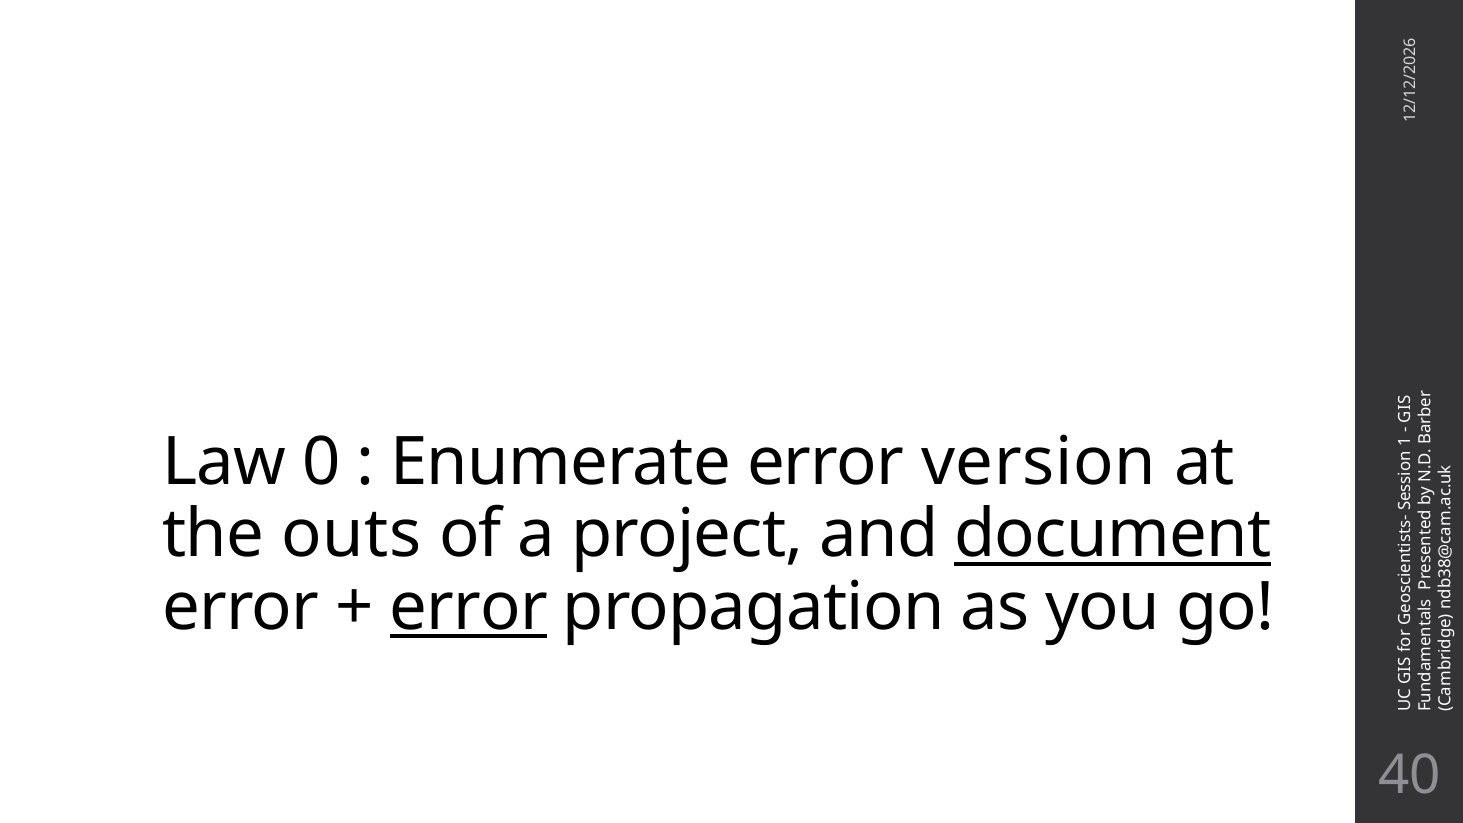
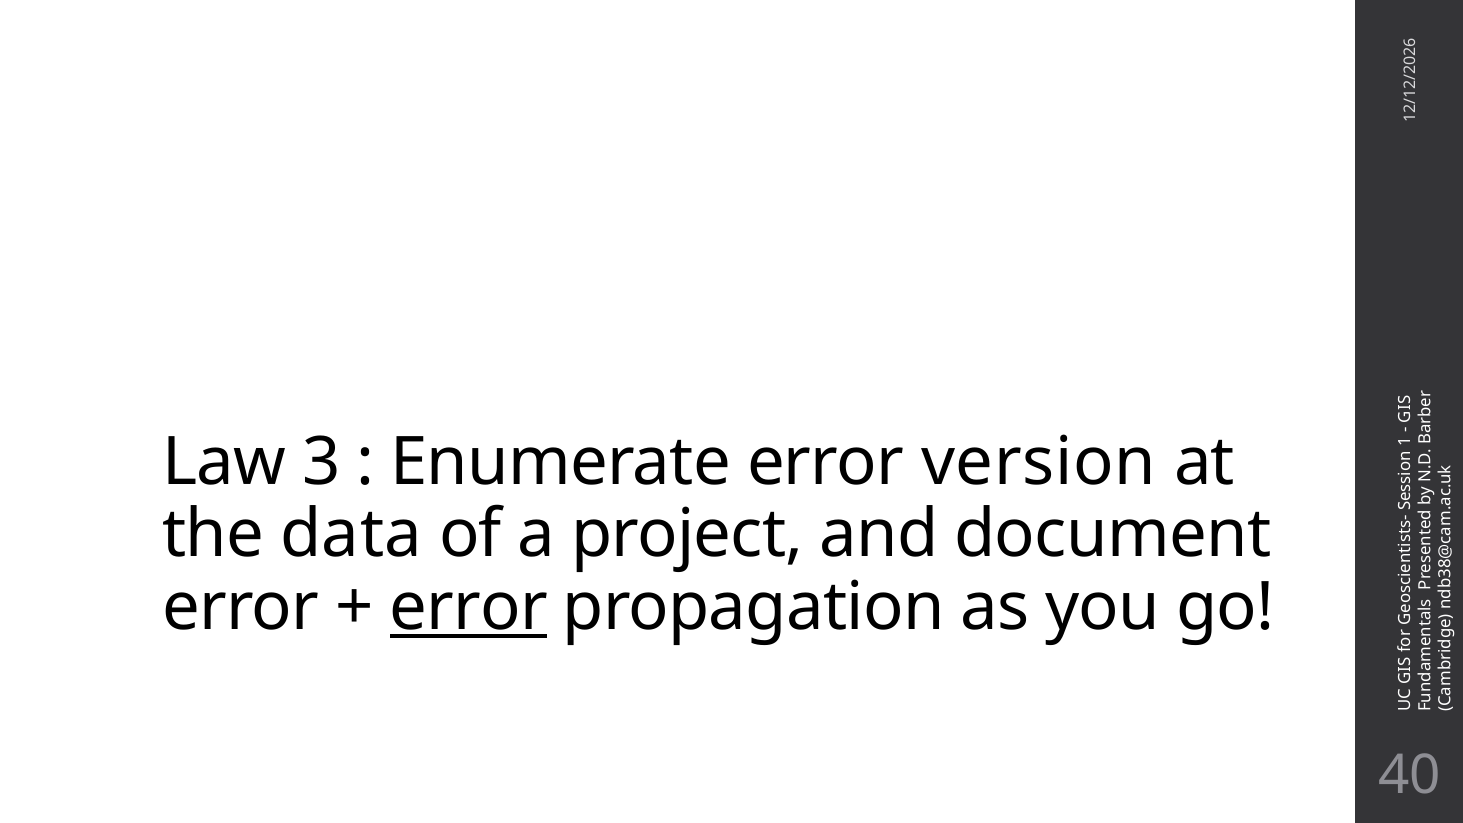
Law 0: 0 -> 3
outs: outs -> data
document underline: present -> none
